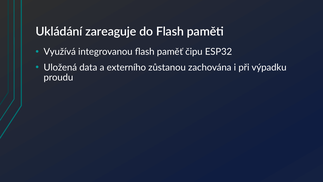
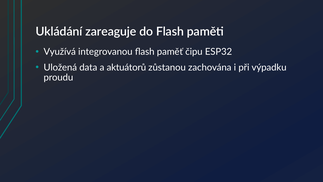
externího: externího -> aktuátorů
